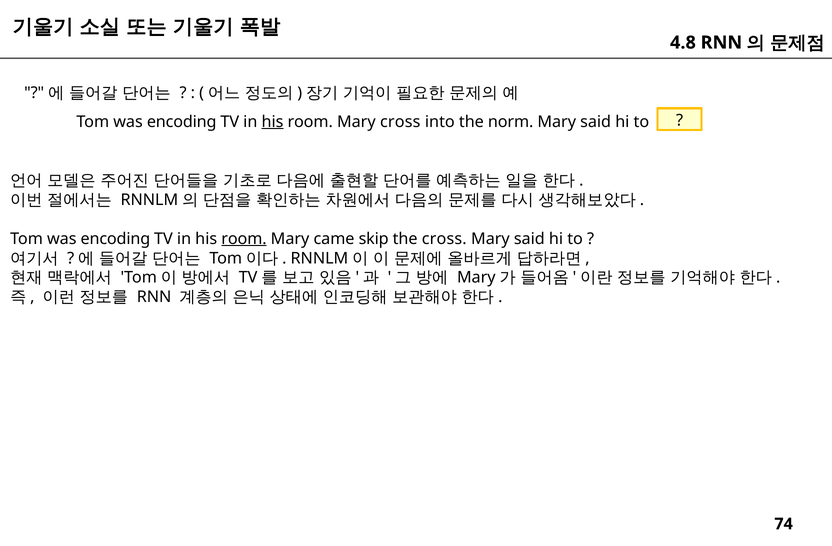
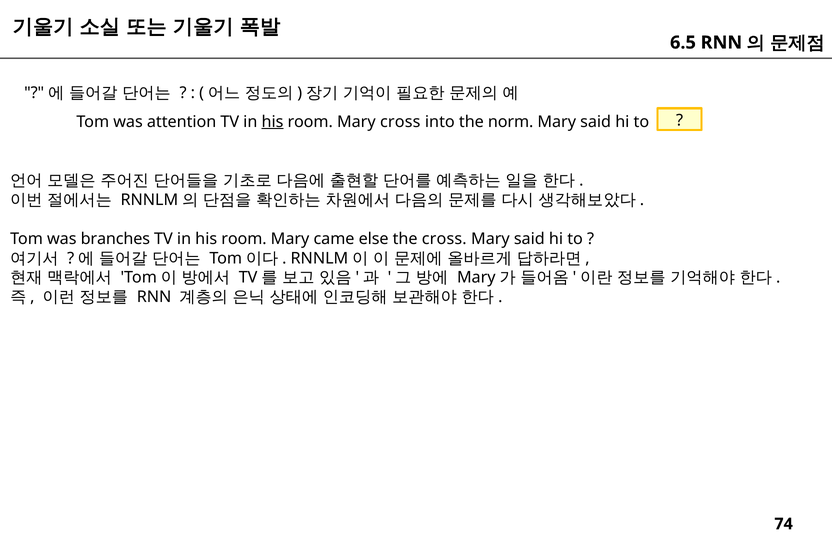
4.8: 4.8 -> 6.5
encoding at (182, 122): encoding -> attention
encoding at (115, 239): encoding -> branches
room at (244, 239) underline: present -> none
skip: skip -> else
